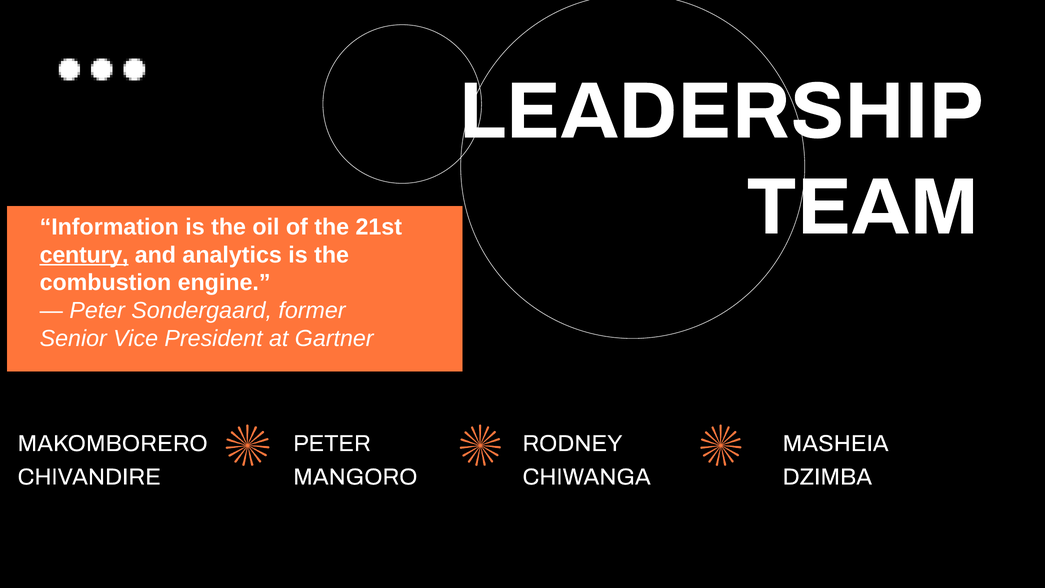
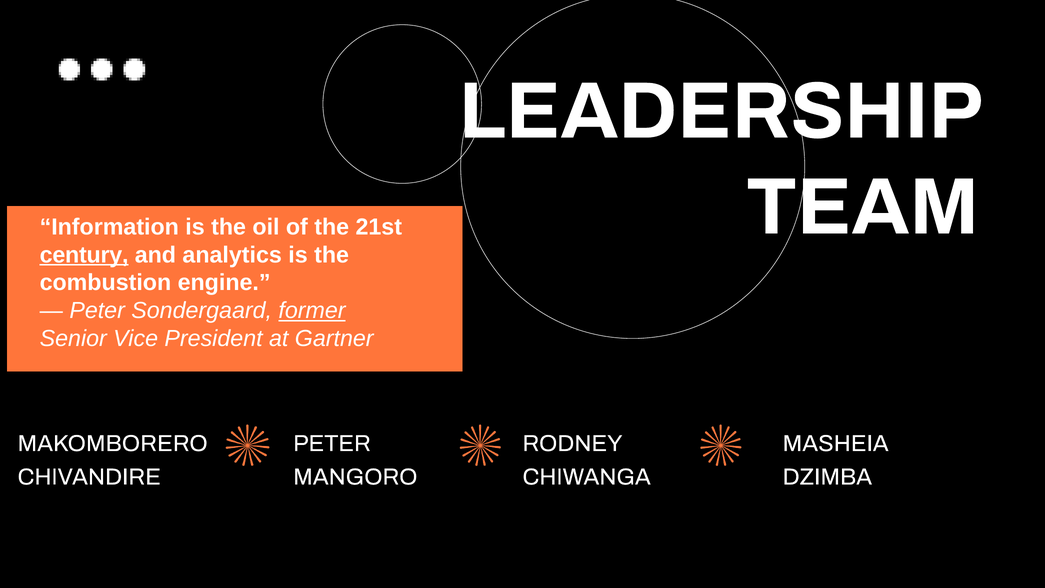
former underline: none -> present
